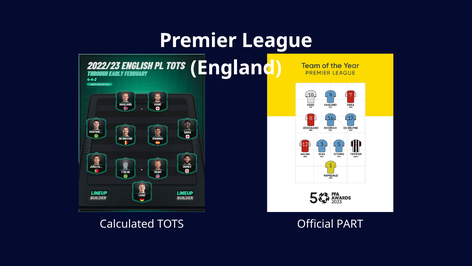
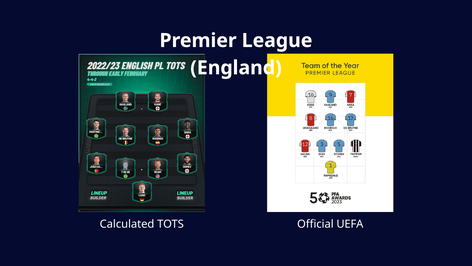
PART: PART -> UEFA
